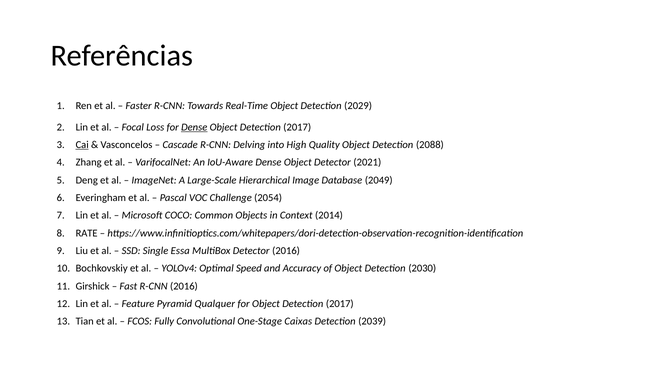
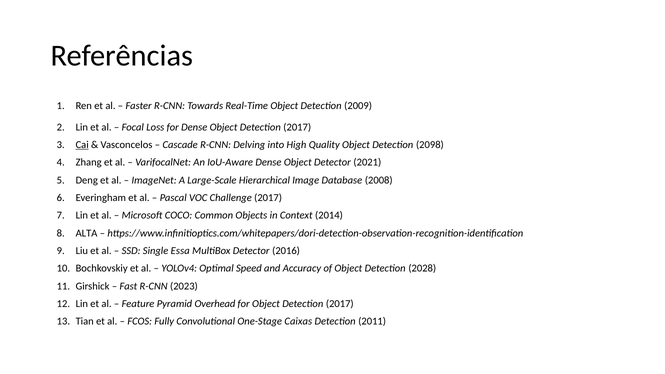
2029: 2029 -> 2009
Dense at (194, 127) underline: present -> none
2088: 2088 -> 2098
2049: 2049 -> 2008
Challenge 2054: 2054 -> 2017
RATE: RATE -> ALTA
2030: 2030 -> 2028
R-CNN 2016: 2016 -> 2023
Qualquer: Qualquer -> Overhead
2039: 2039 -> 2011
